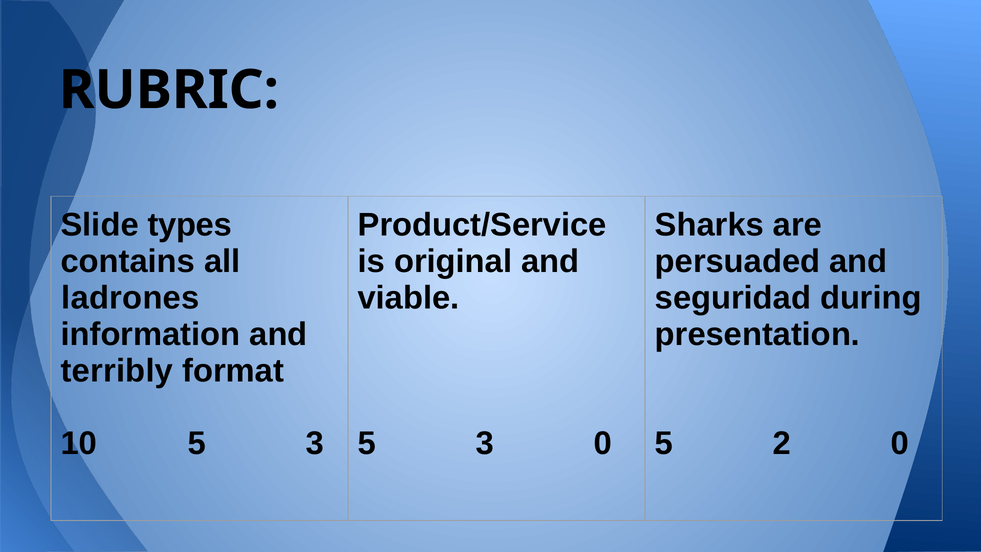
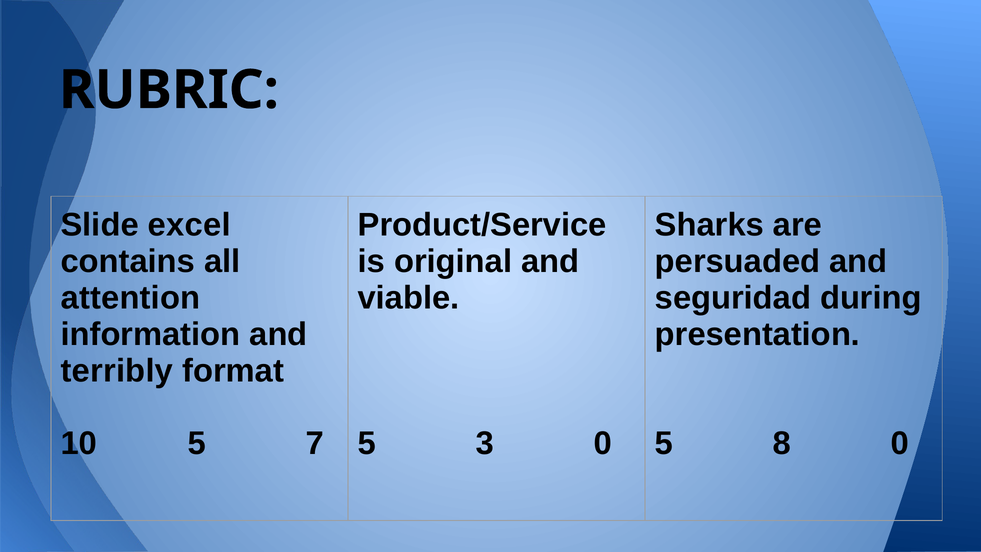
types: types -> excel
ladrones: ladrones -> attention
10 5 3: 3 -> 7
2: 2 -> 8
